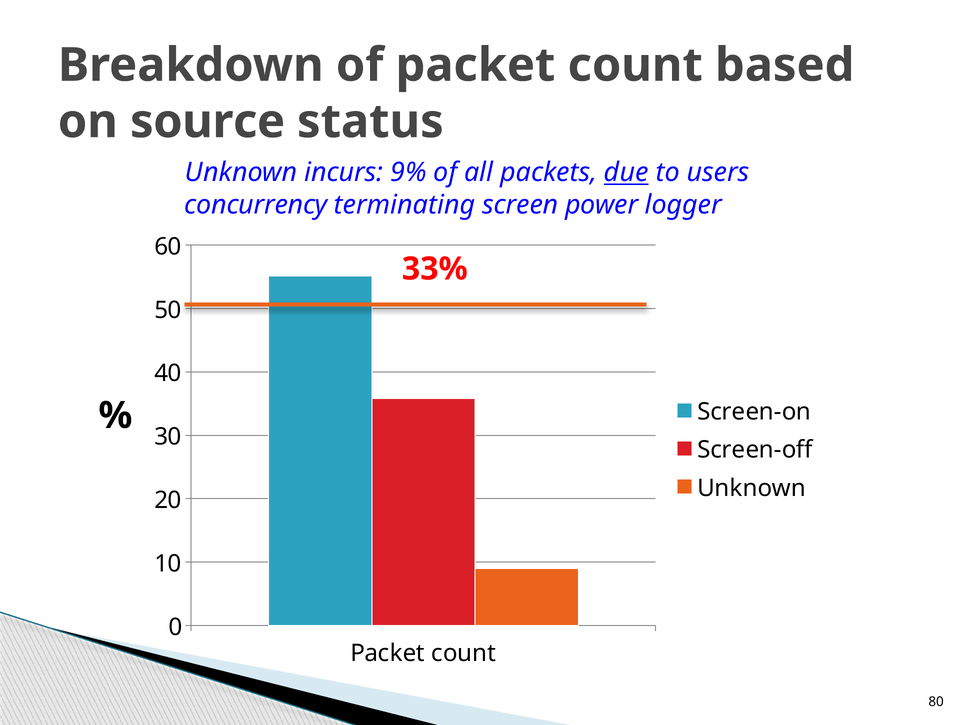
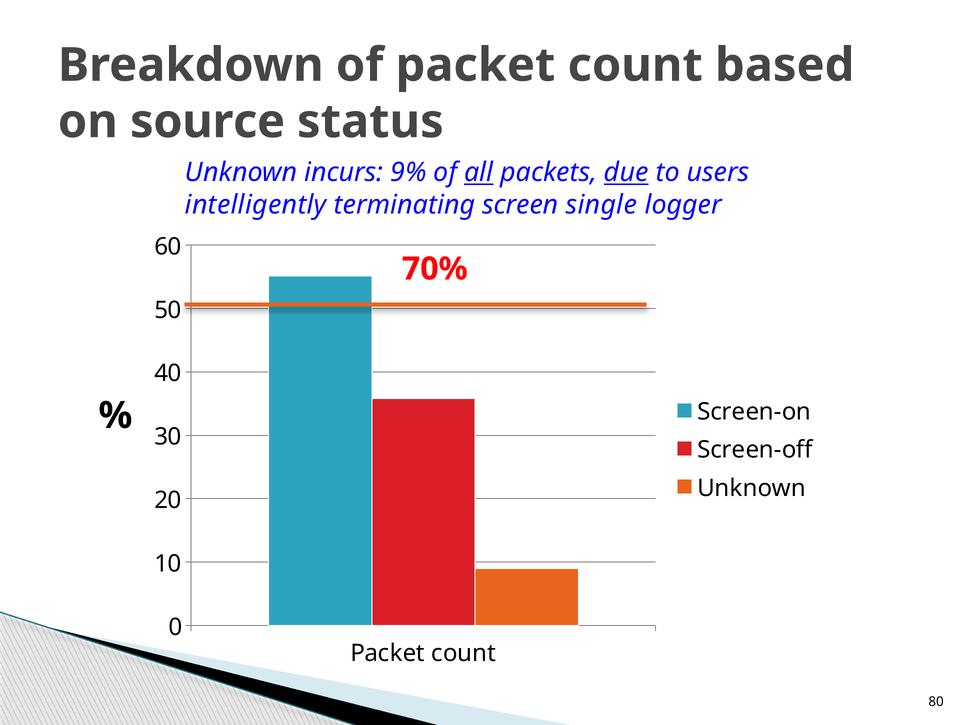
all underline: none -> present
concurrency: concurrency -> intelligently
power: power -> single
33%: 33% -> 70%
